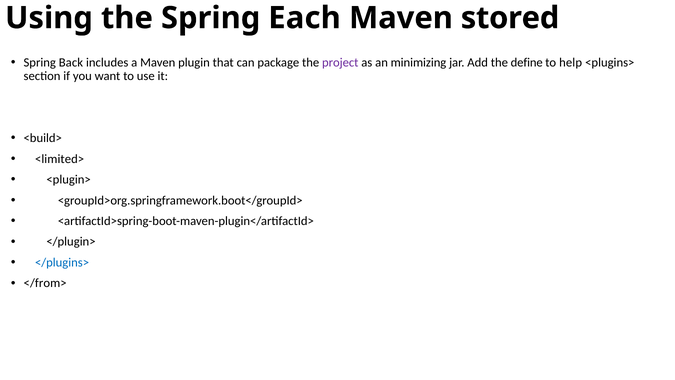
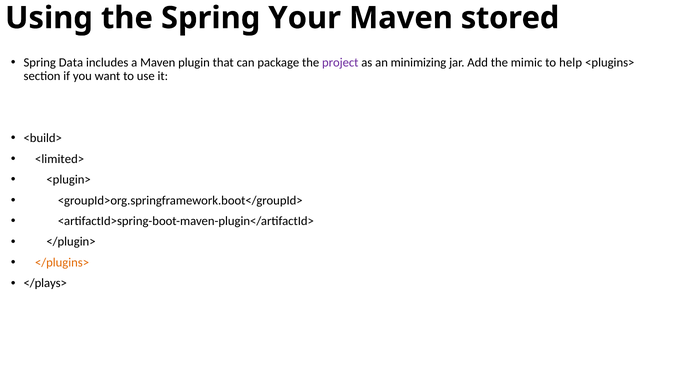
Each: Each -> Your
Back: Back -> Data
define: define -> mimic
</plugins> colour: blue -> orange
</from>: </from> -> </plays>
